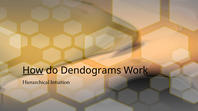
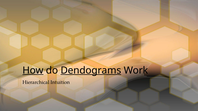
Dendograms underline: none -> present
